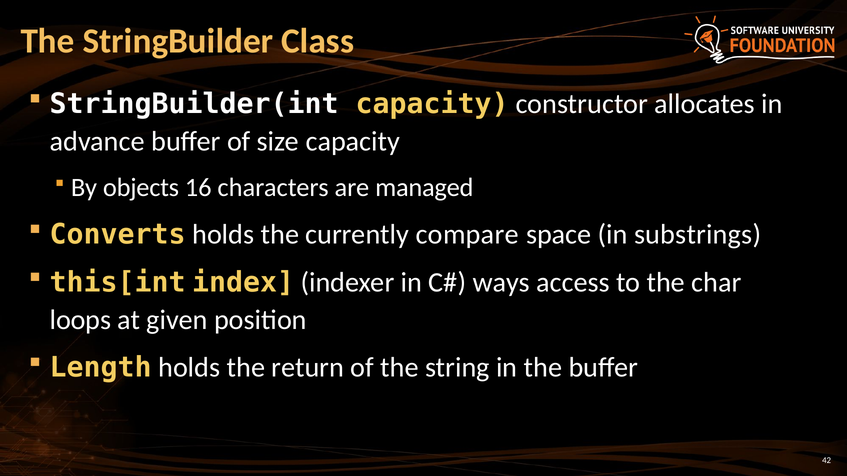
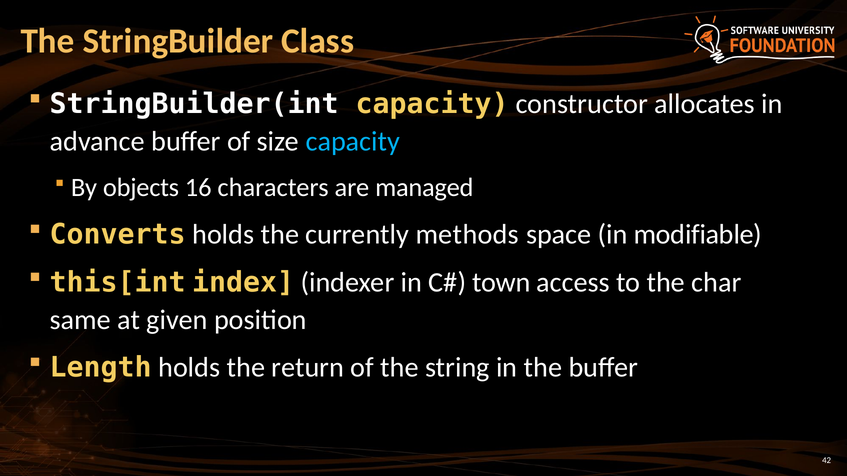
capacity at (353, 142) colour: white -> light blue
compare: compare -> methods
substrings: substrings -> modifiable
ways: ways -> town
loops: loops -> same
